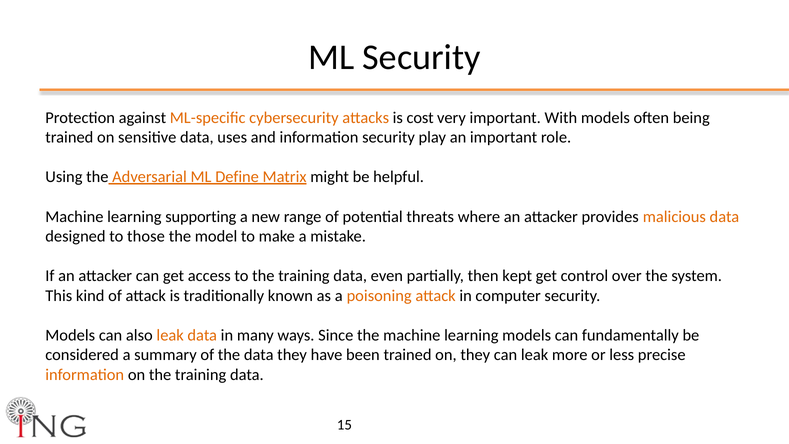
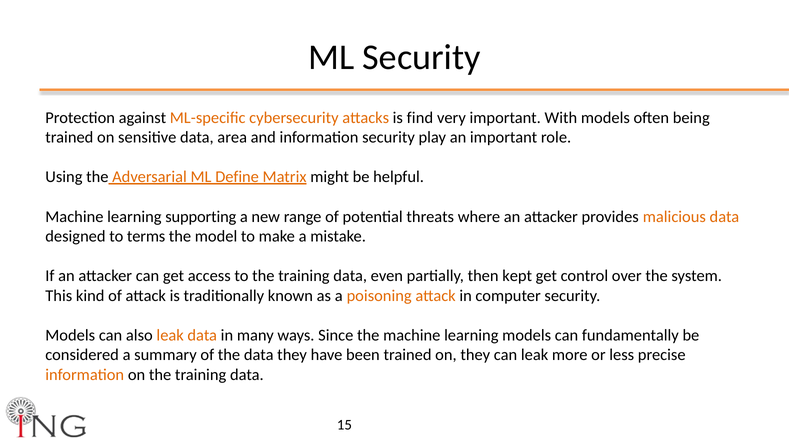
cost: cost -> find
uses: uses -> area
those: those -> terms
